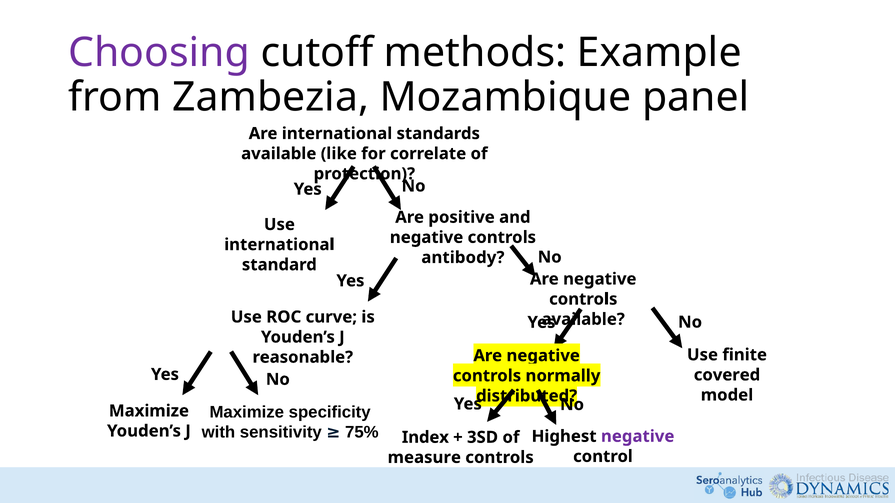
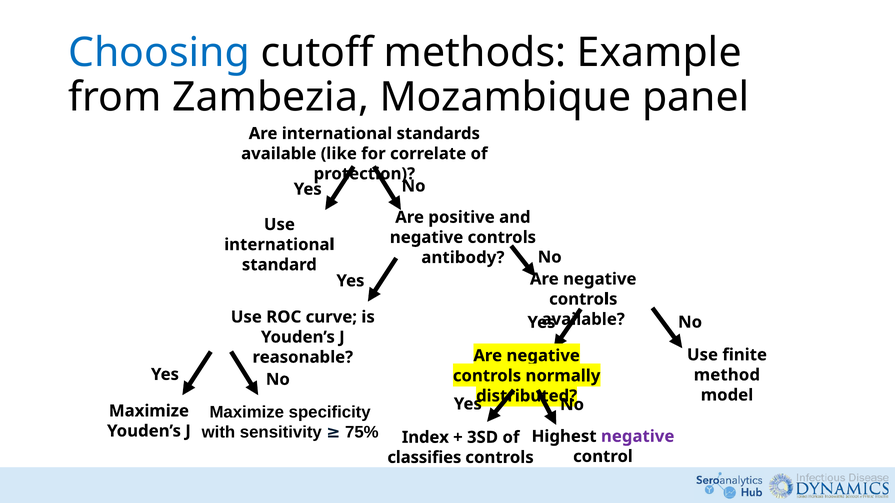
Choosing colour: purple -> blue
covered: covered -> method
measure: measure -> classifies
